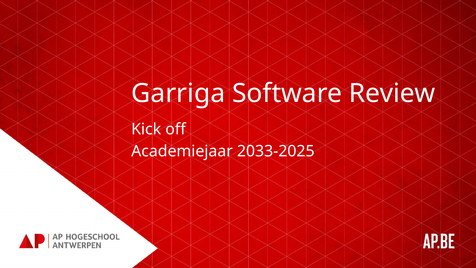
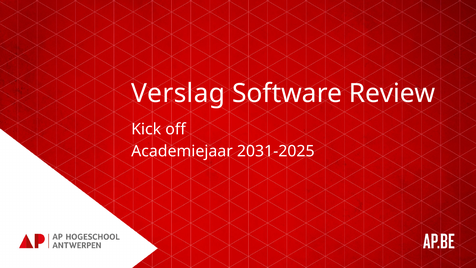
Garriga: Garriga -> Verslag
2033-2025: 2033-2025 -> 2031-2025
